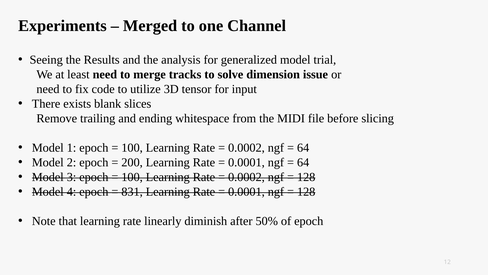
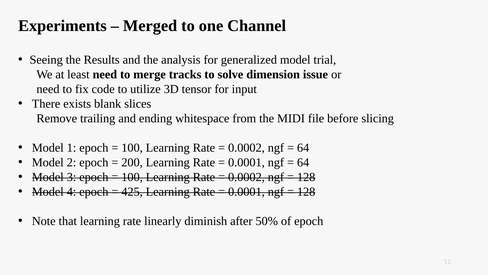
831: 831 -> 425
